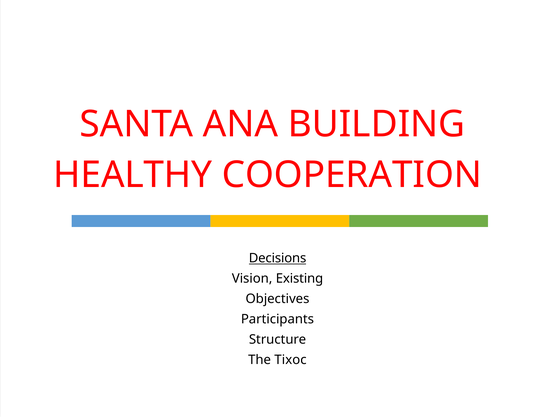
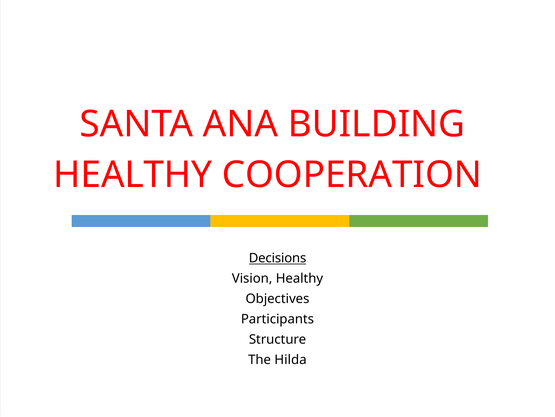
Vision Existing: Existing -> Healthy
Tixoc: Tixoc -> Hilda
